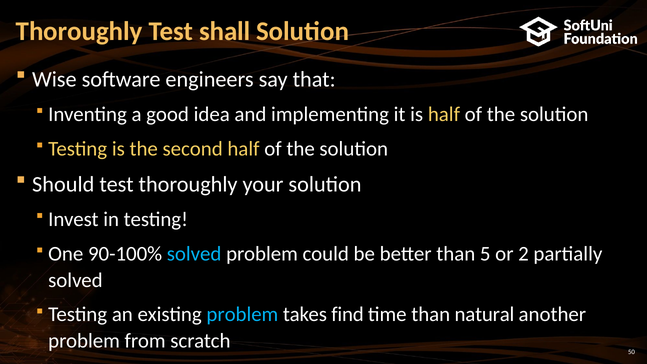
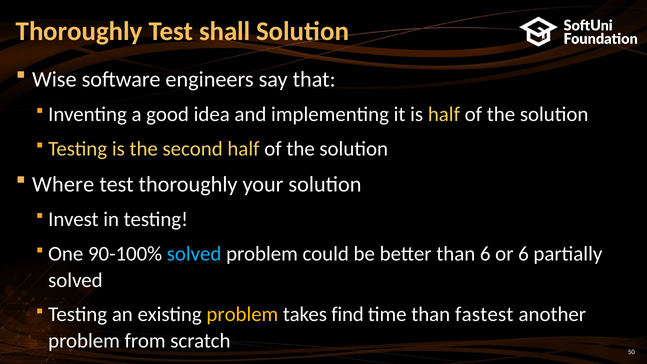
Should: Should -> Where
than 5: 5 -> 6
or 2: 2 -> 6
problem at (242, 315) colour: light blue -> yellow
natural: natural -> fastest
